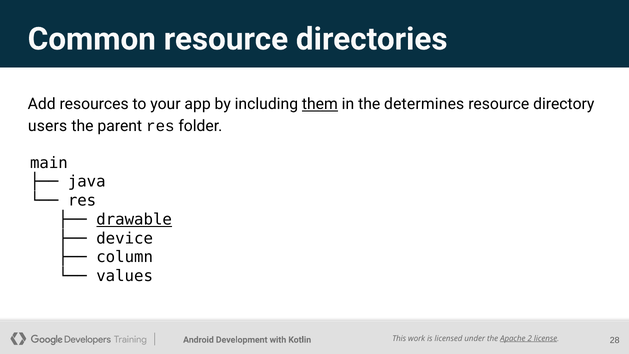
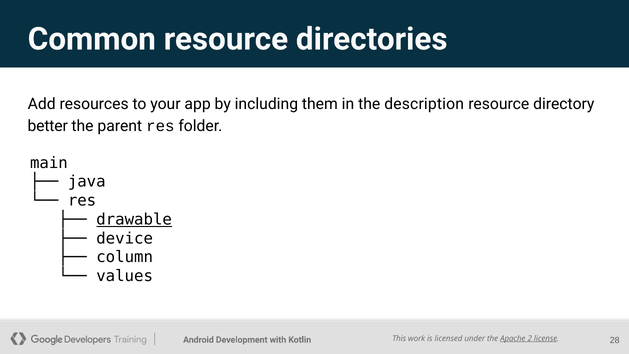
them underline: present -> none
determines: determines -> description
users: users -> better
